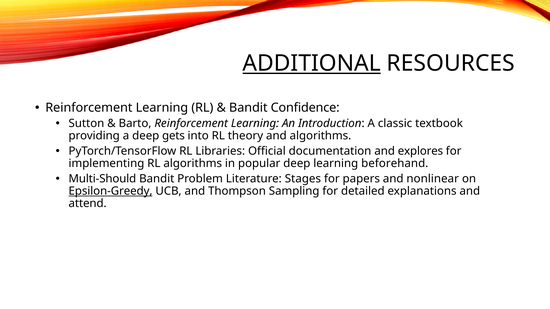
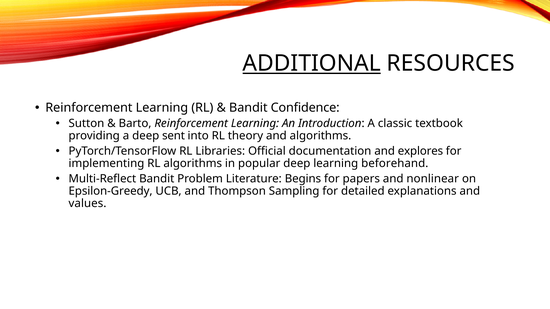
gets: gets -> sent
Multi-Should: Multi-Should -> Multi-Reflect
Stages: Stages -> Begins
Epsilon-Greedy underline: present -> none
attend: attend -> values
